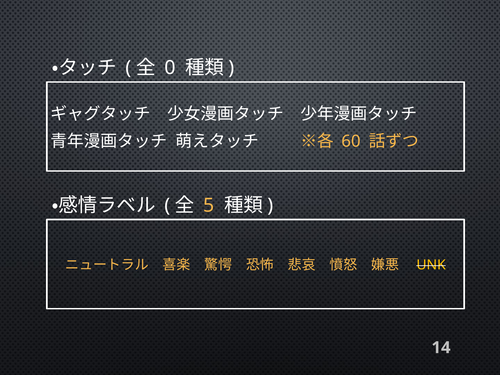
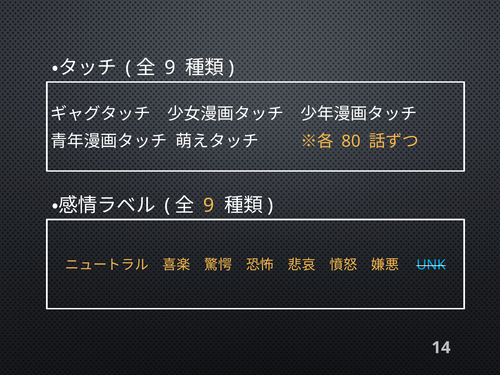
0 at (170, 68): 0 -> 9
60: 60 -> 80
5 at (209, 205): 5 -> 9
UNK colour: yellow -> light blue
